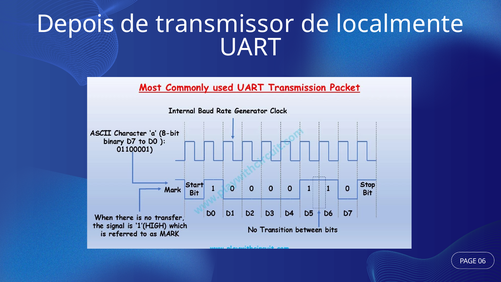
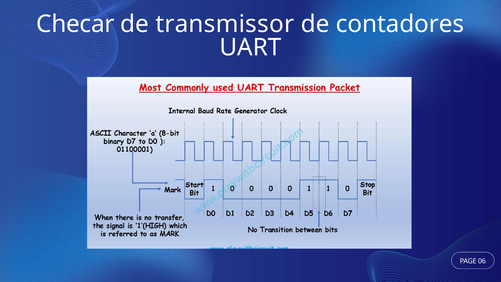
Depois: Depois -> Checar
localmente: localmente -> contadores
